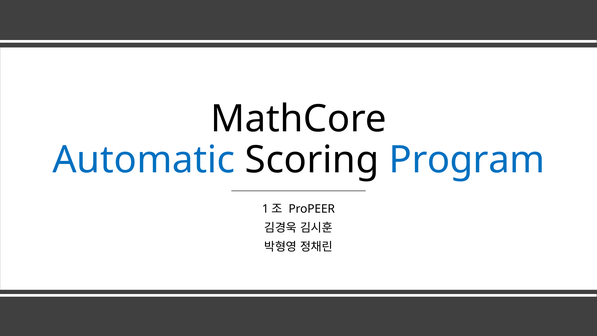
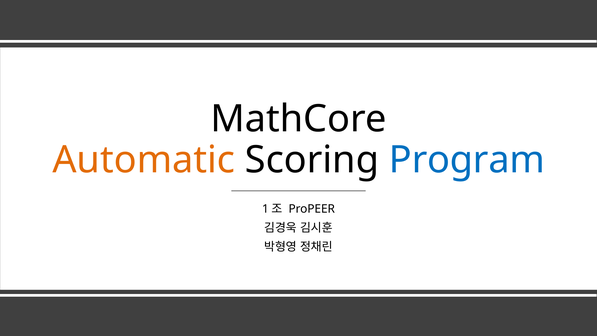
Automatic colour: blue -> orange
